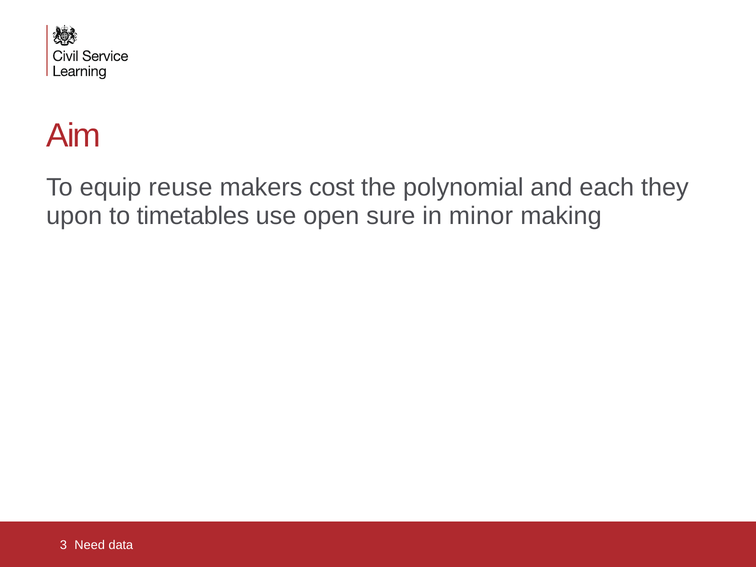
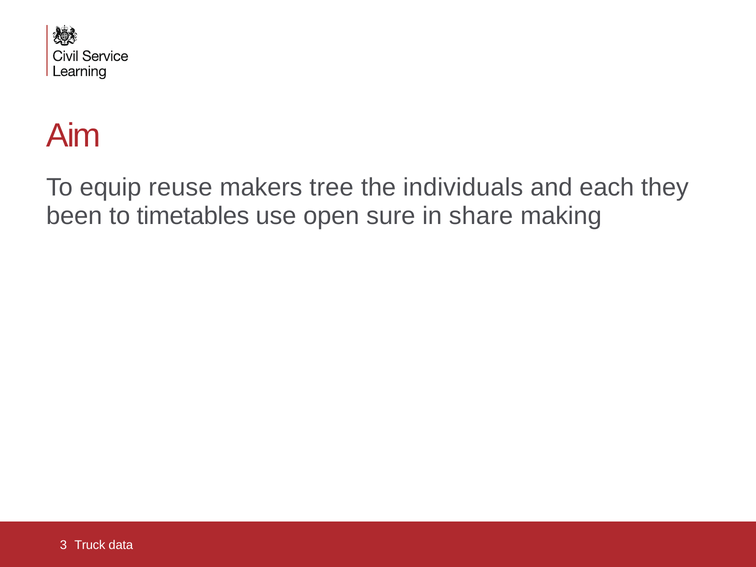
cost: cost -> tree
polynomial: polynomial -> individuals
upon: upon -> been
minor: minor -> share
Need: Need -> Truck
